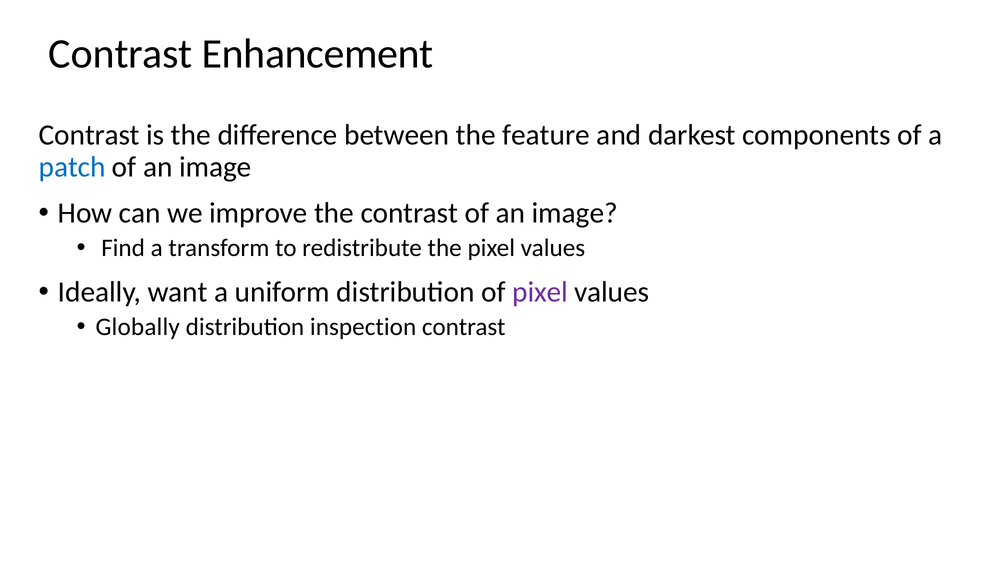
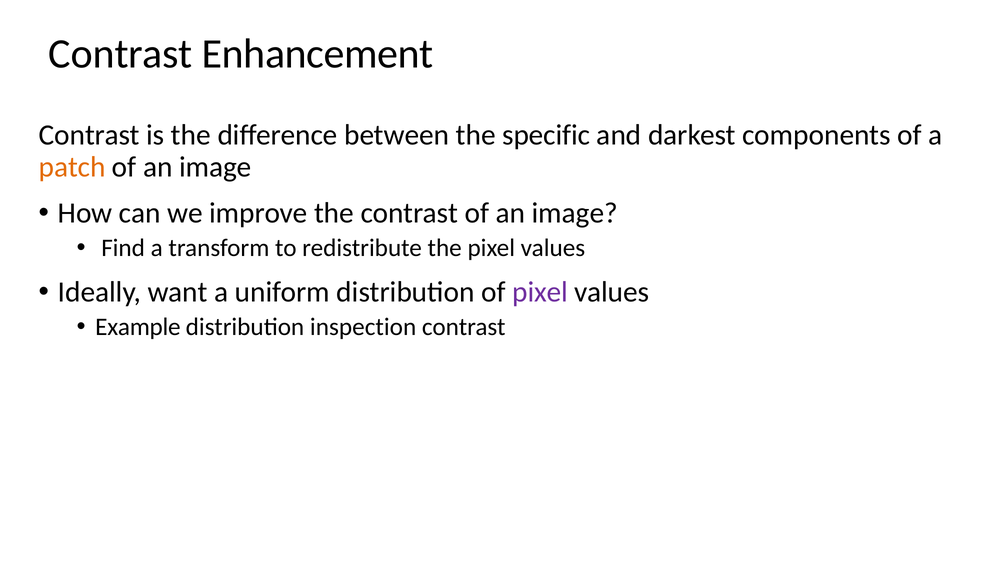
feature: feature -> specific
patch colour: blue -> orange
Globally: Globally -> Example
